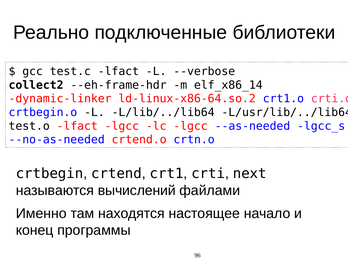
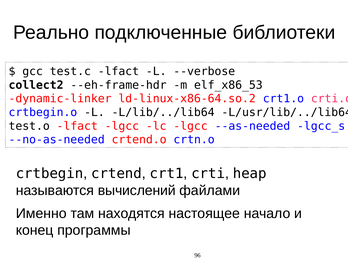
elf_x86_14: elf_x86_14 -> elf_x86_53
next: next -> heap
